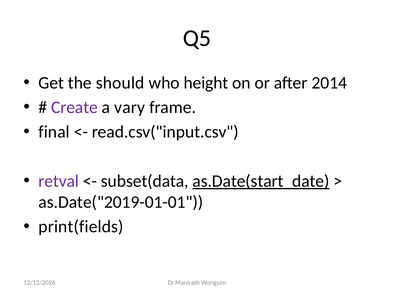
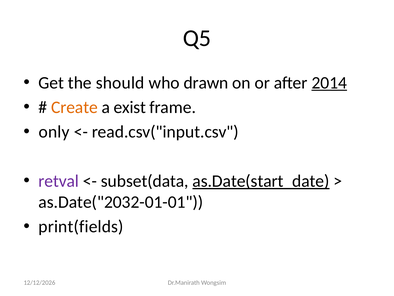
height: height -> drawn
2014 underline: none -> present
Create colour: purple -> orange
vary: vary -> exist
final: final -> only
as.Date("2019-01-01: as.Date("2019-01-01 -> as.Date("2032-01-01
